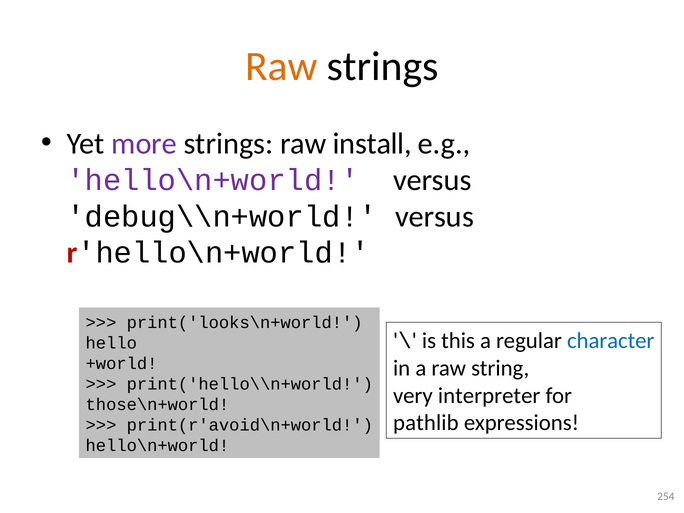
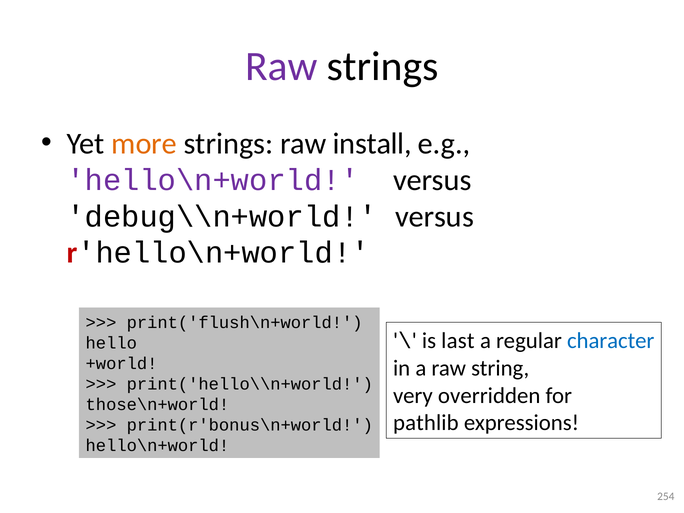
Raw at (281, 66) colour: orange -> purple
more colour: purple -> orange
print('looks\n+world: print('looks\n+world -> print('flush\n+world
this: this -> last
interpreter: interpreter -> overridden
print(r'avoid\n+world: print(r'avoid\n+world -> print(r'bonus\n+world
